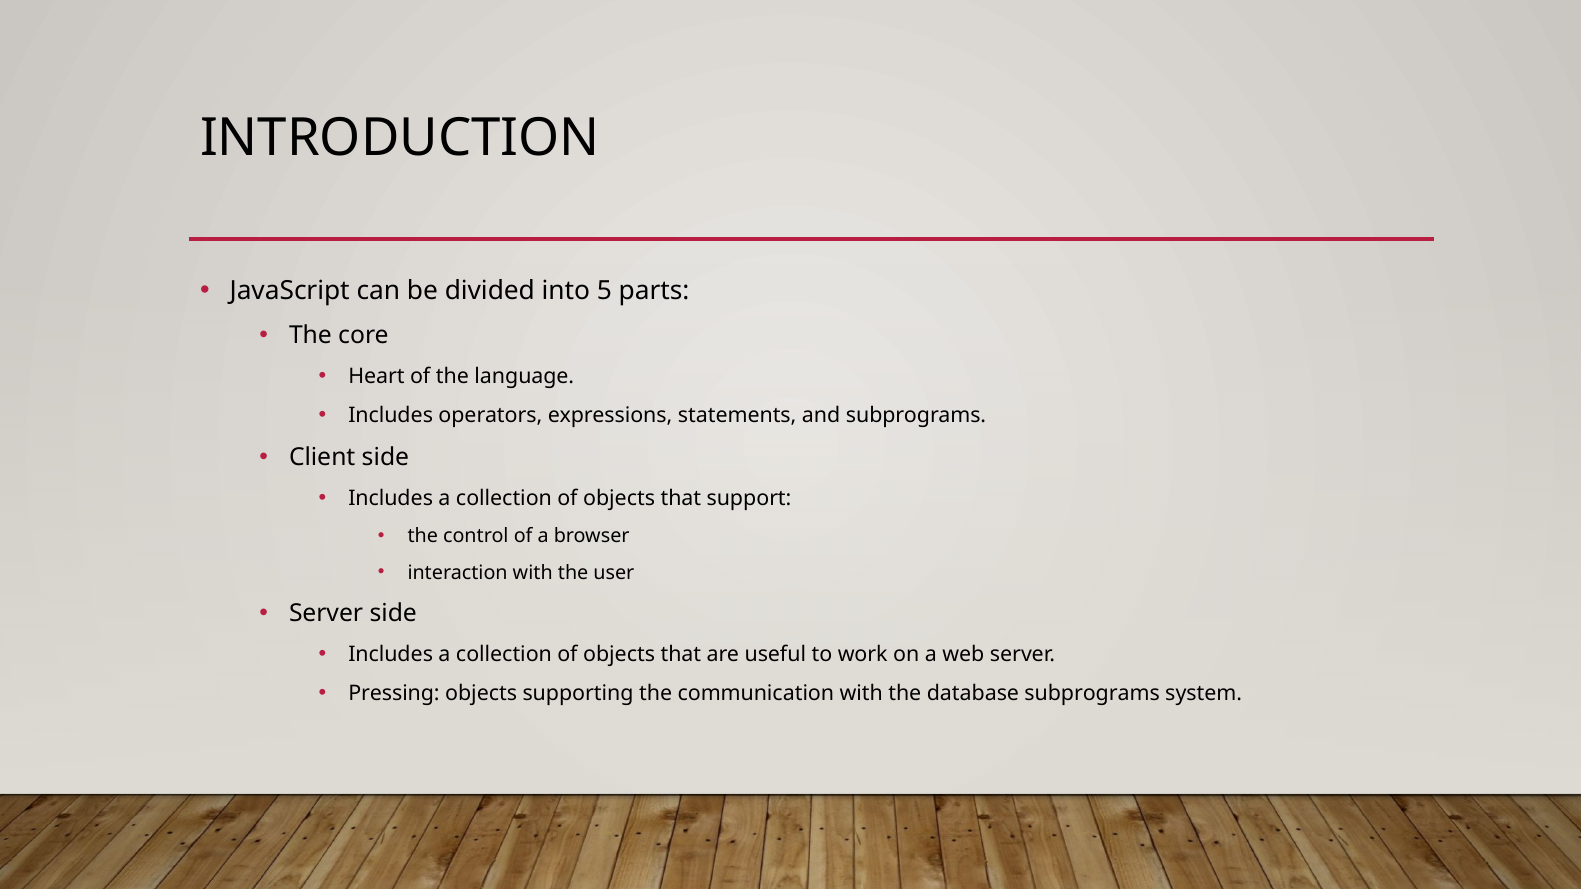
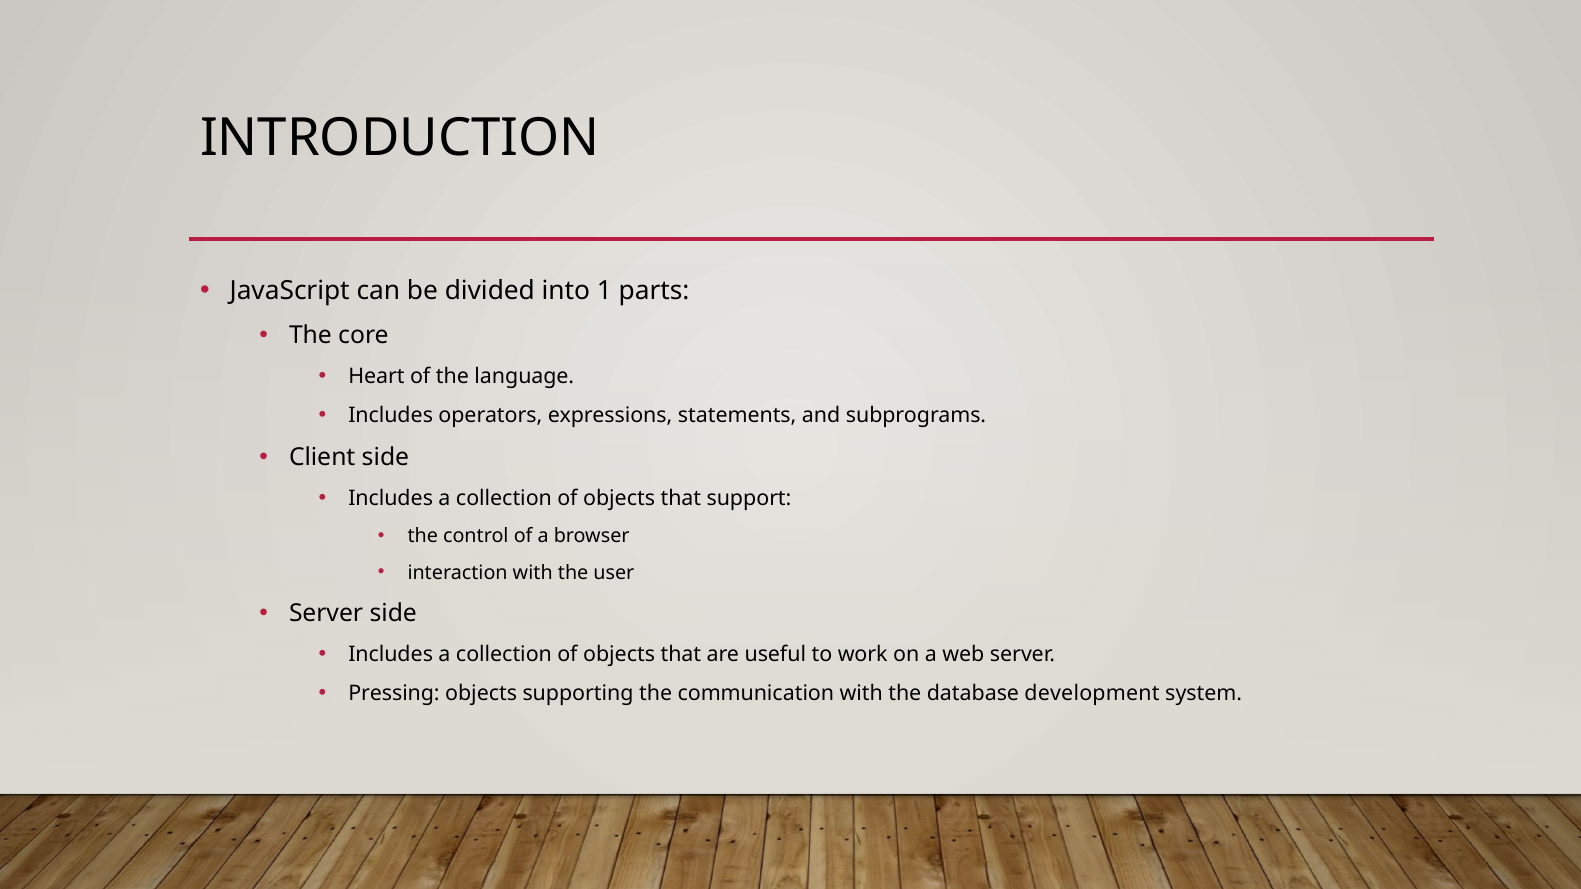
5: 5 -> 1
database subprograms: subprograms -> development
